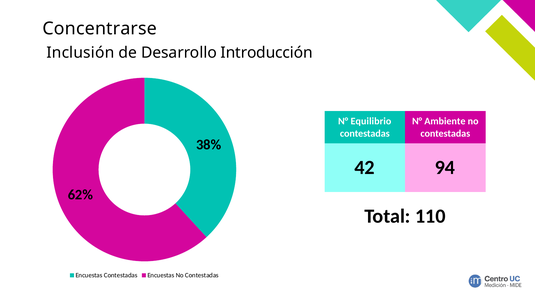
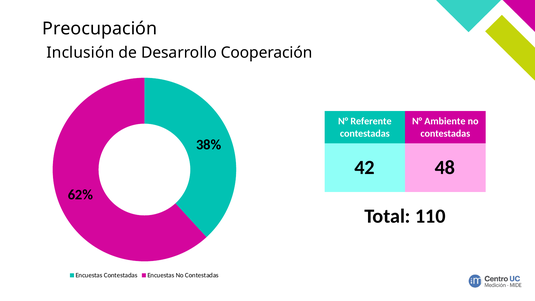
Concentrarse: Concentrarse -> Preocupación
Introducción: Introducción -> Cooperación
Equilibrio: Equilibrio -> Referente
94: 94 -> 48
